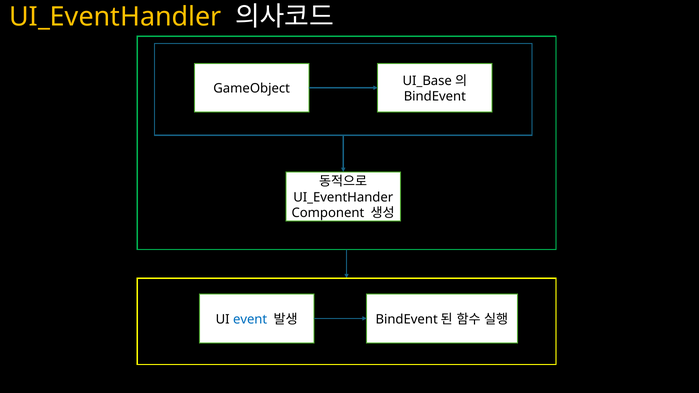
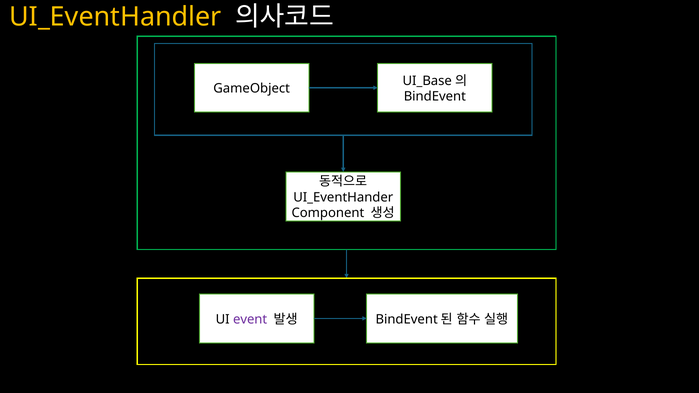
event colour: blue -> purple
